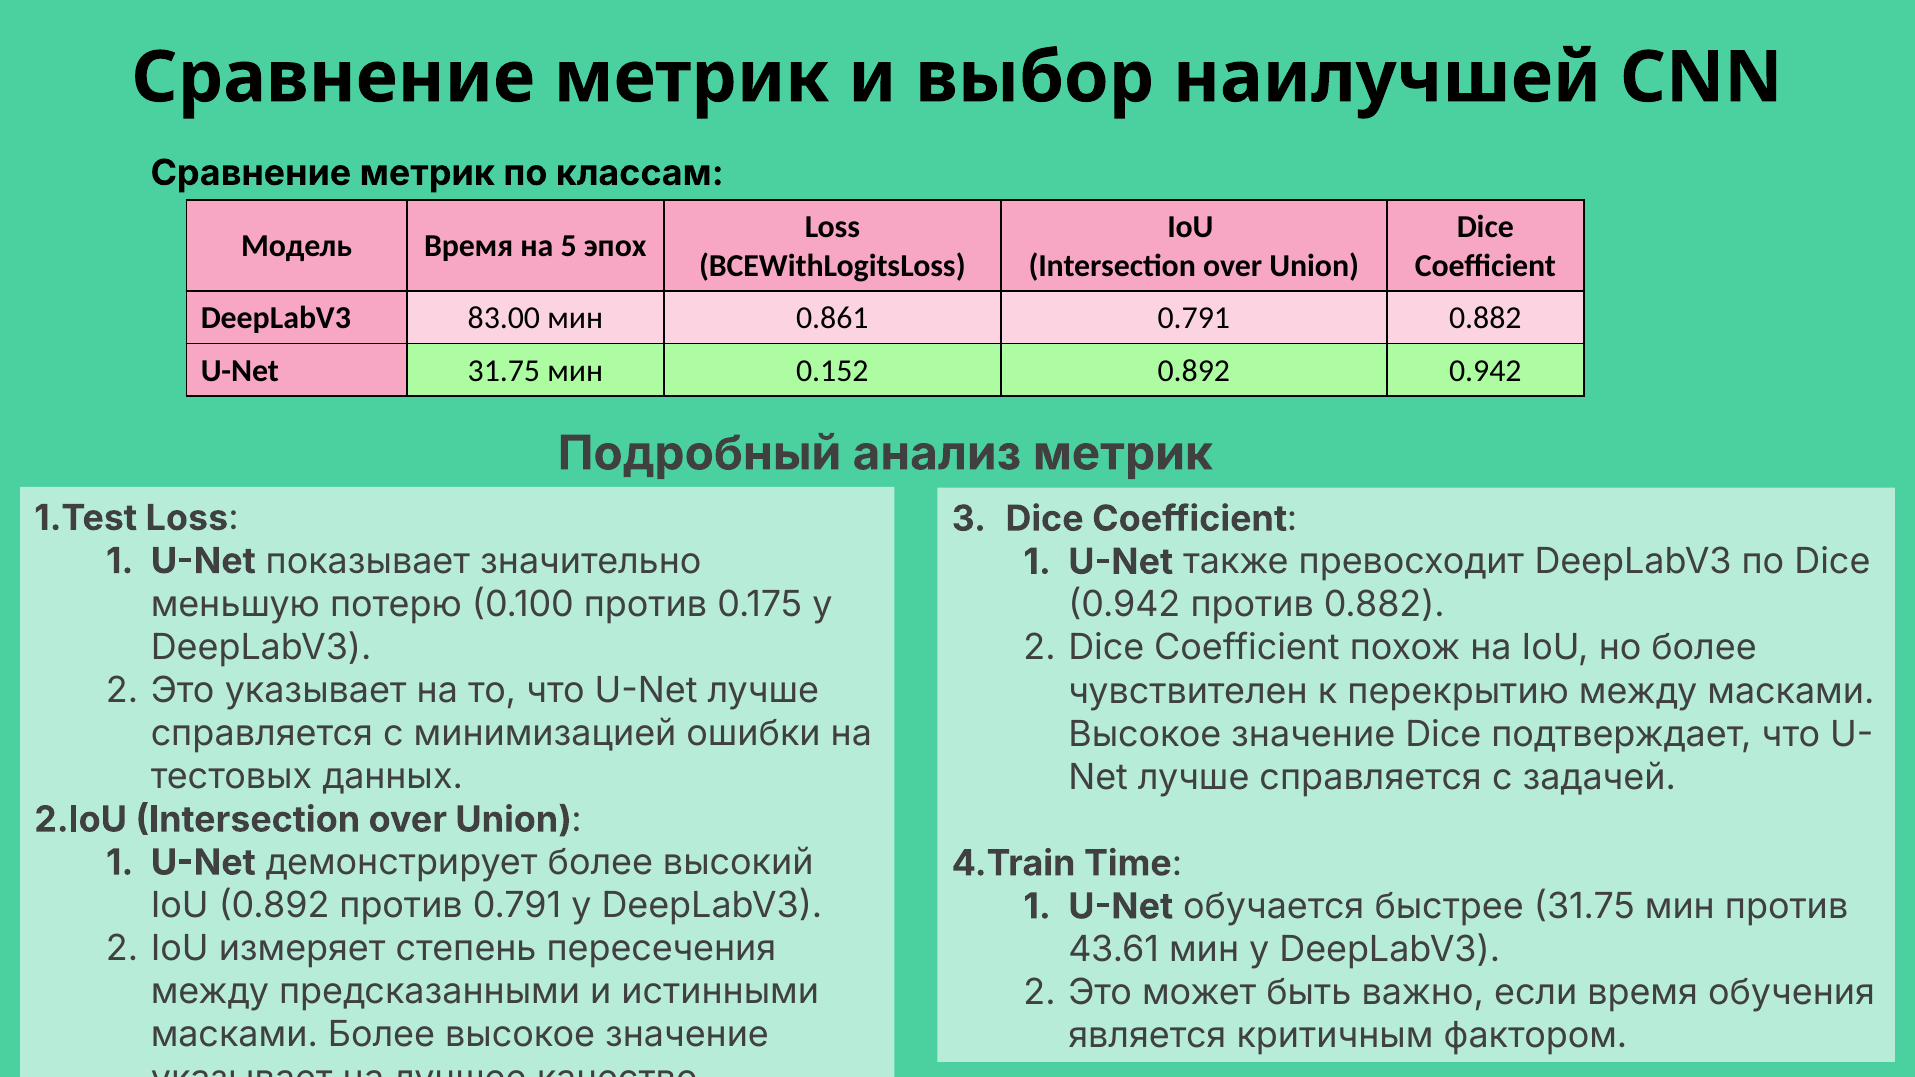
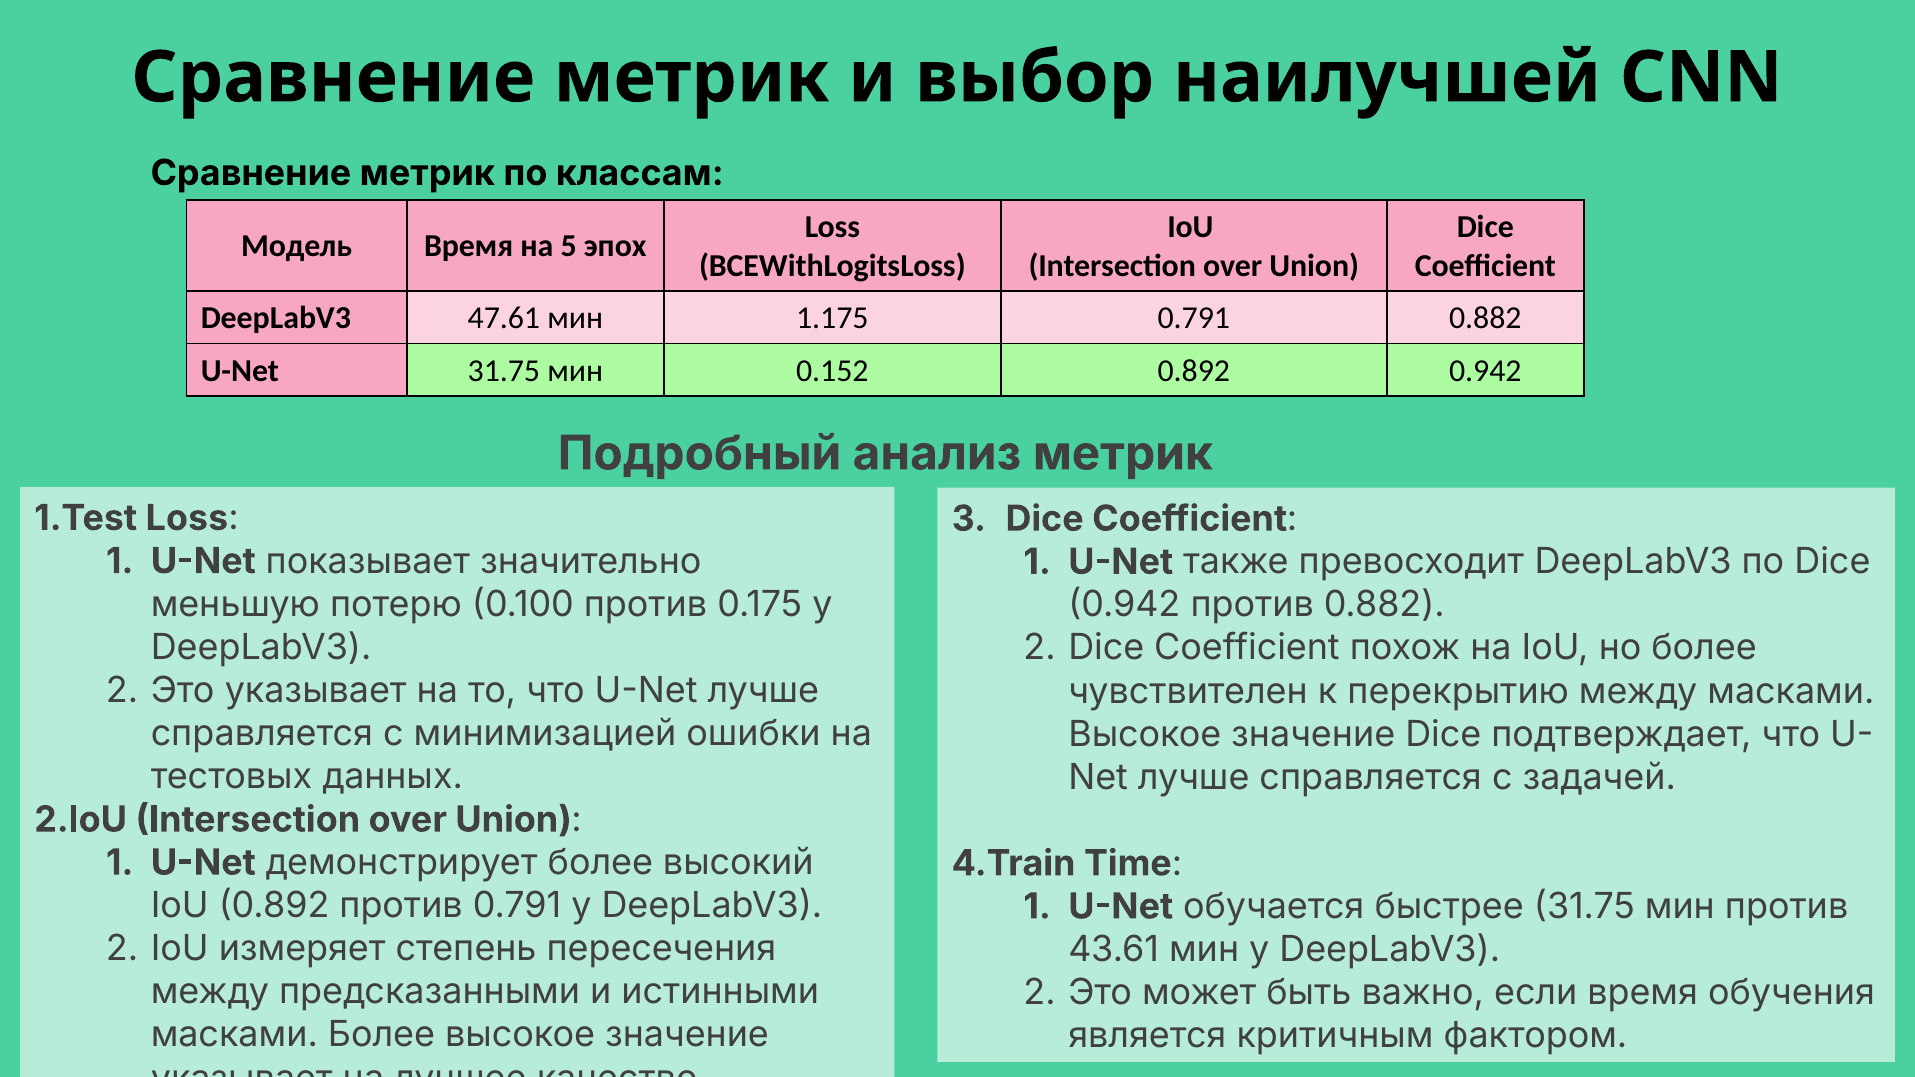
83.00: 83.00 -> 47.61
0.861: 0.861 -> 1.175
